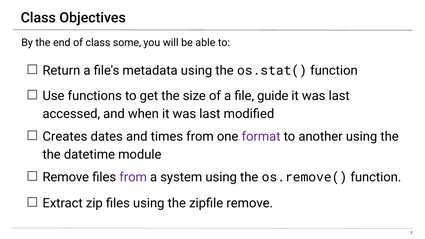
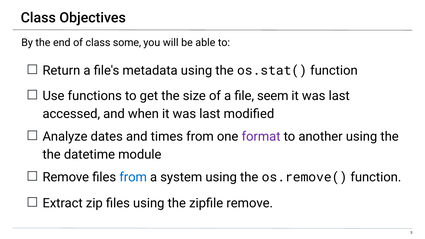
guide: guide -> seem
Creates: Creates -> Analyze
from at (133, 177) colour: purple -> blue
